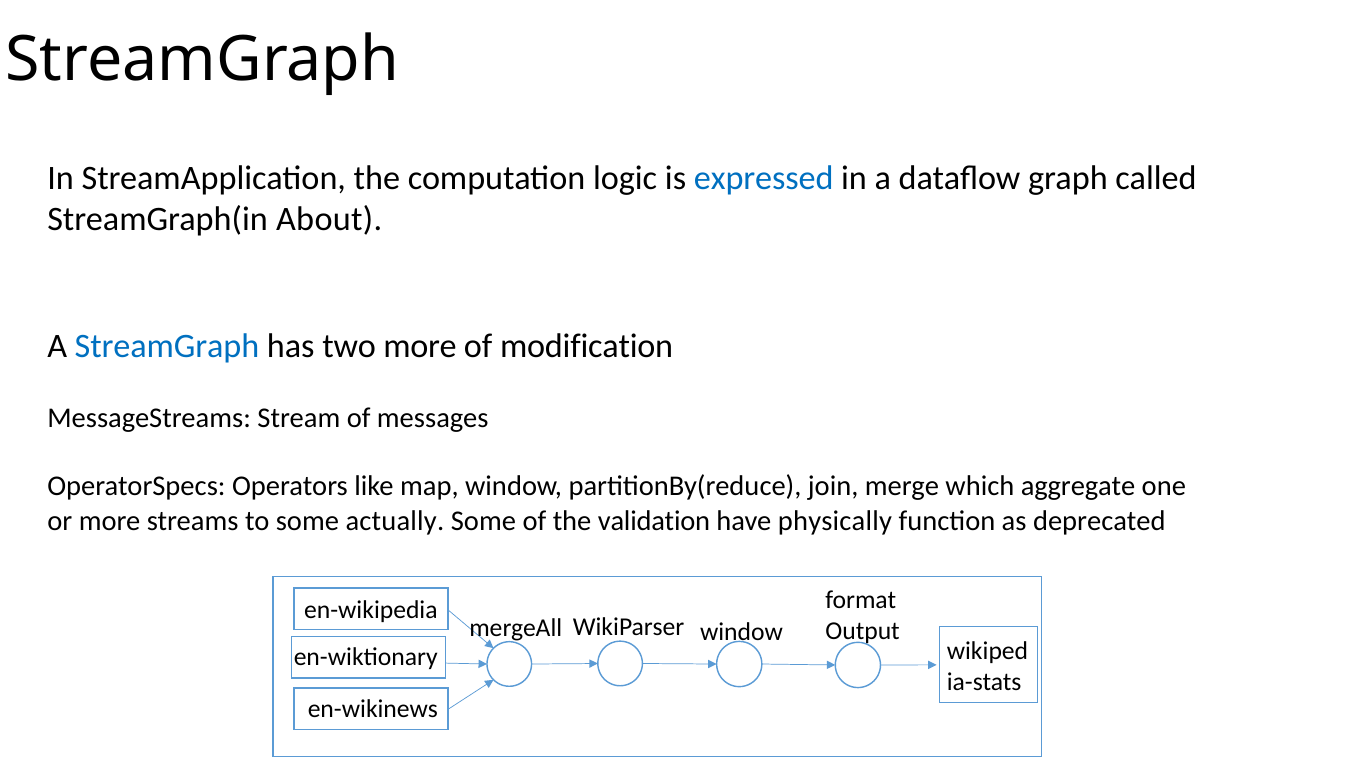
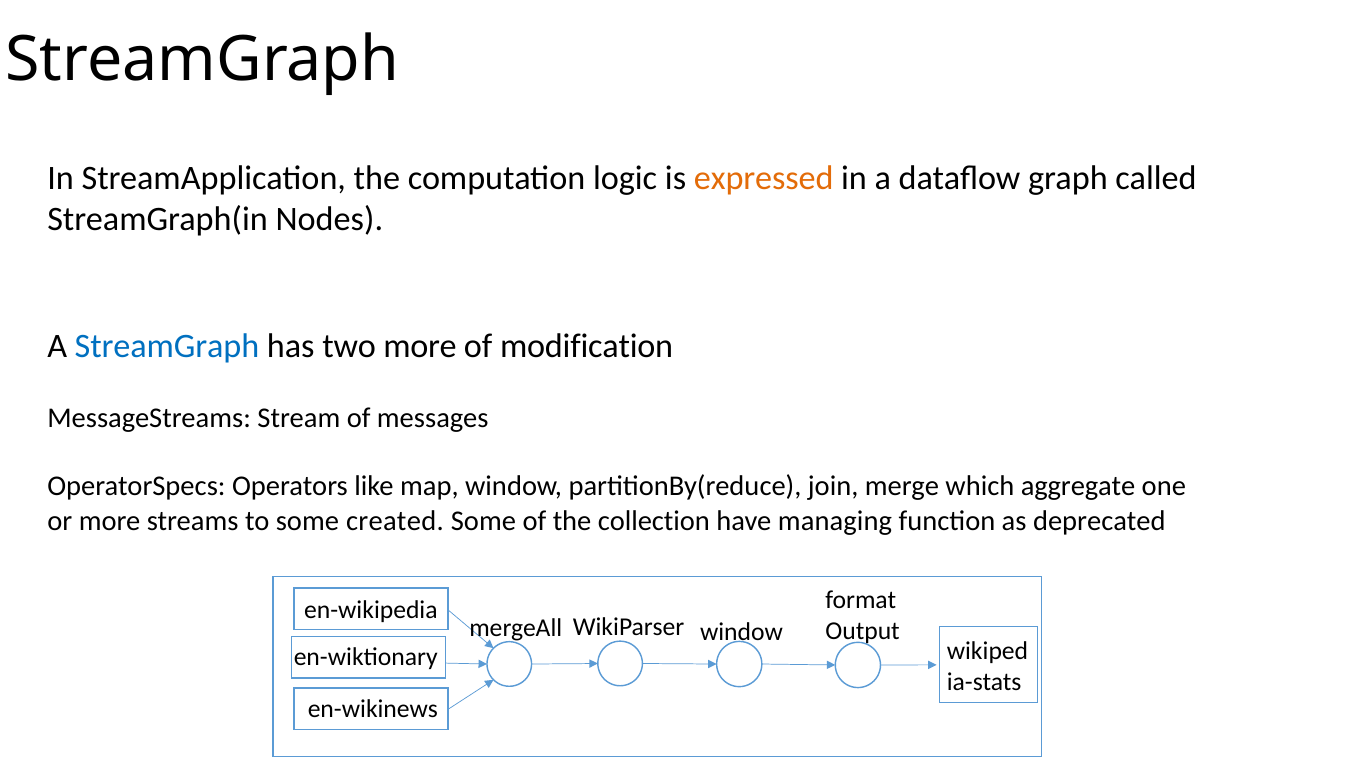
expressed colour: blue -> orange
About: About -> Nodes
actually: actually -> created
validation: validation -> collection
physically: physically -> managing
